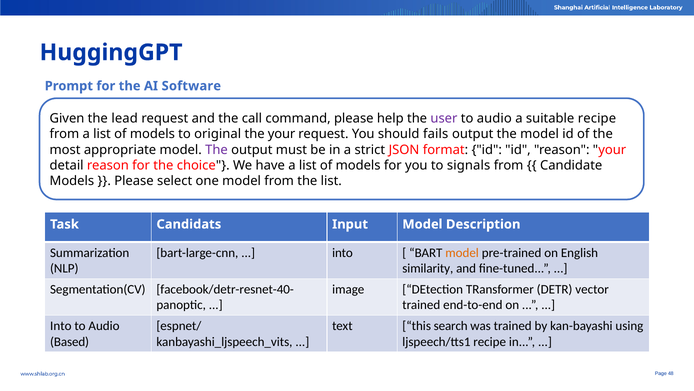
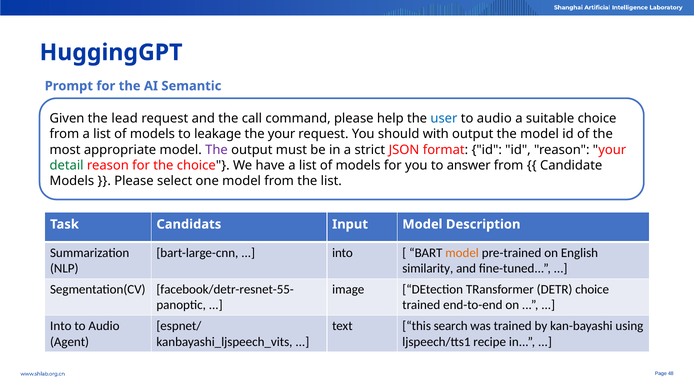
Software: Software -> Semantic
user colour: purple -> blue
suitable recipe: recipe -> choice
original: original -> leakage
fails: fails -> with
detail colour: black -> green
signals: signals -> answer
facebook/detr-resnet-40-: facebook/detr-resnet-40- -> facebook/detr-resnet-55-
DETR vector: vector -> choice
Based: Based -> Agent
